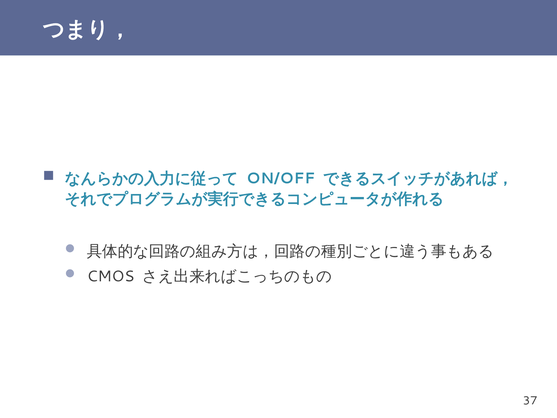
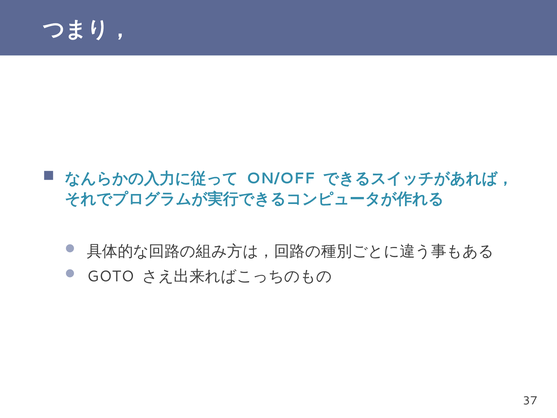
CMOS: CMOS -> GOTO
